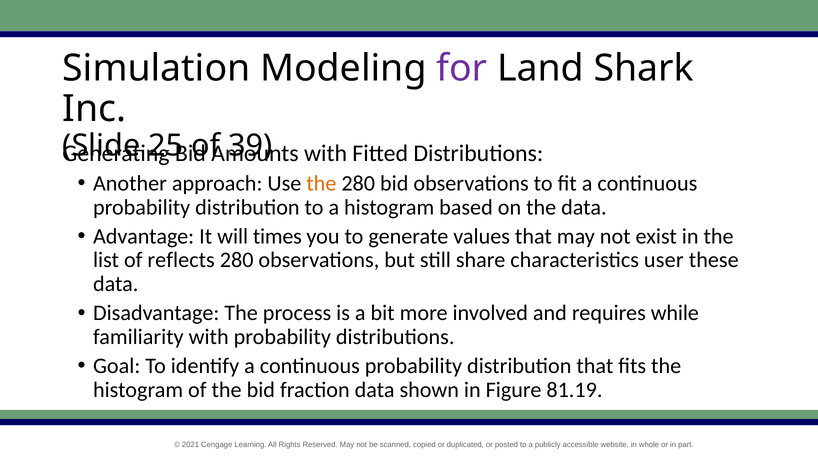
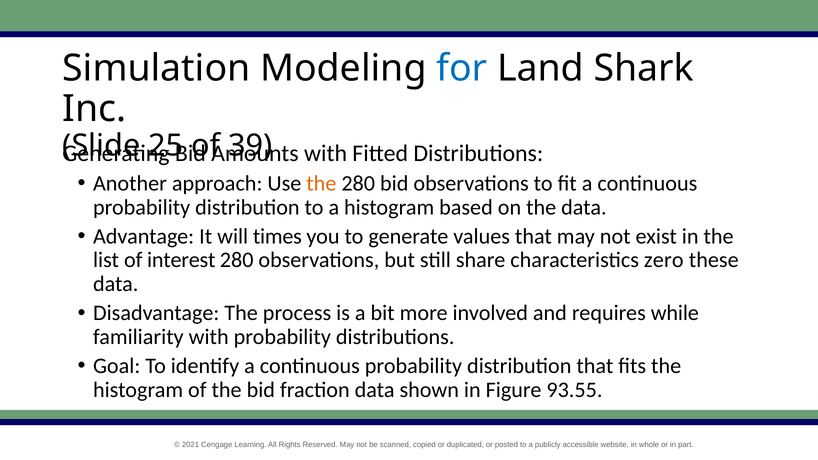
for colour: purple -> blue
reflects: reflects -> interest
user: user -> zero
81.19: 81.19 -> 93.55
